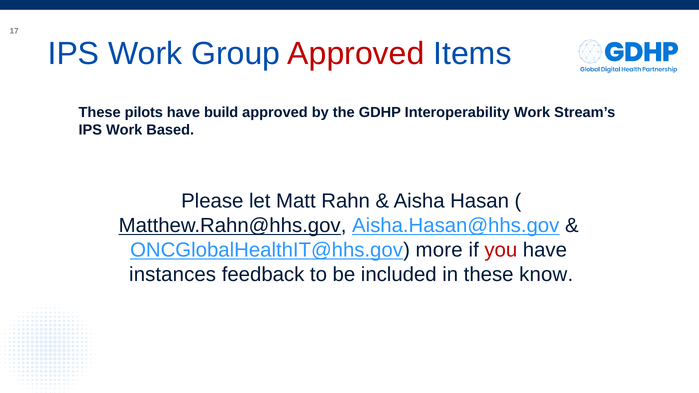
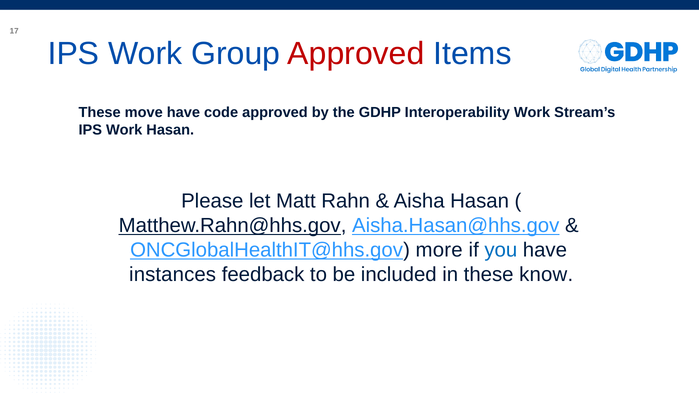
pilots: pilots -> move
build: build -> code
Work Based: Based -> Hasan
you colour: red -> blue
